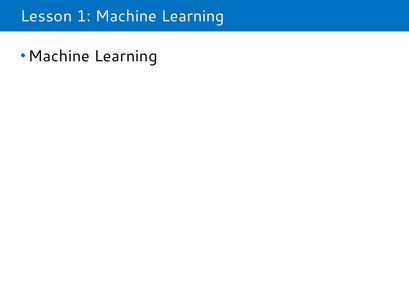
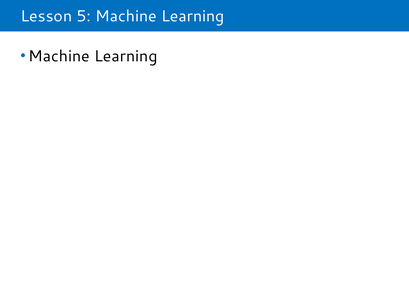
1: 1 -> 5
